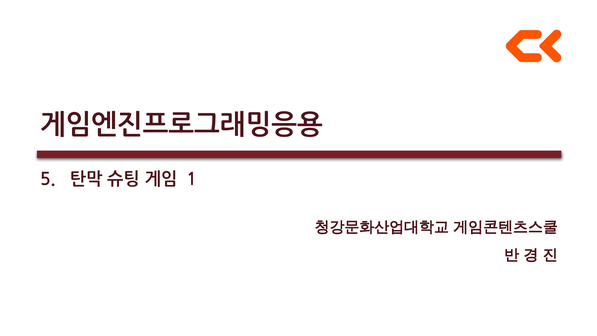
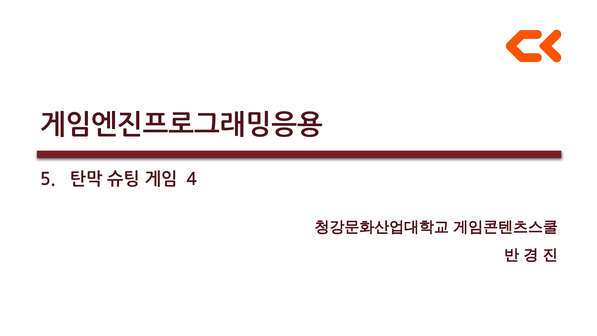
1: 1 -> 4
